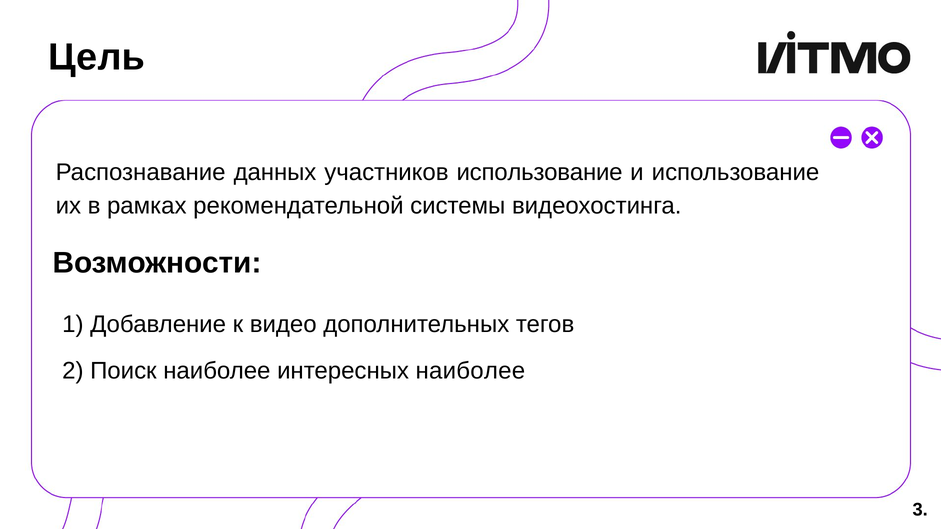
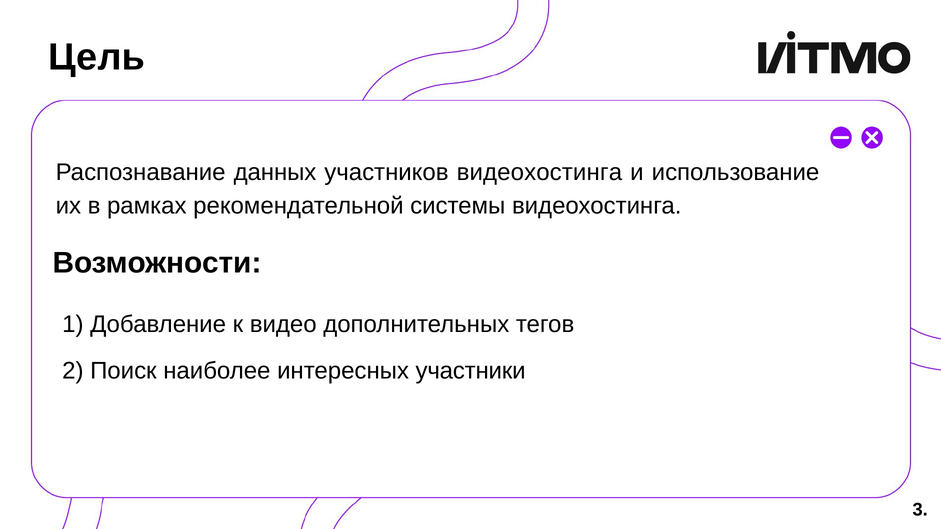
участников использование: использование -> видеохостинга
интересных наиболее: наиболее -> участники
